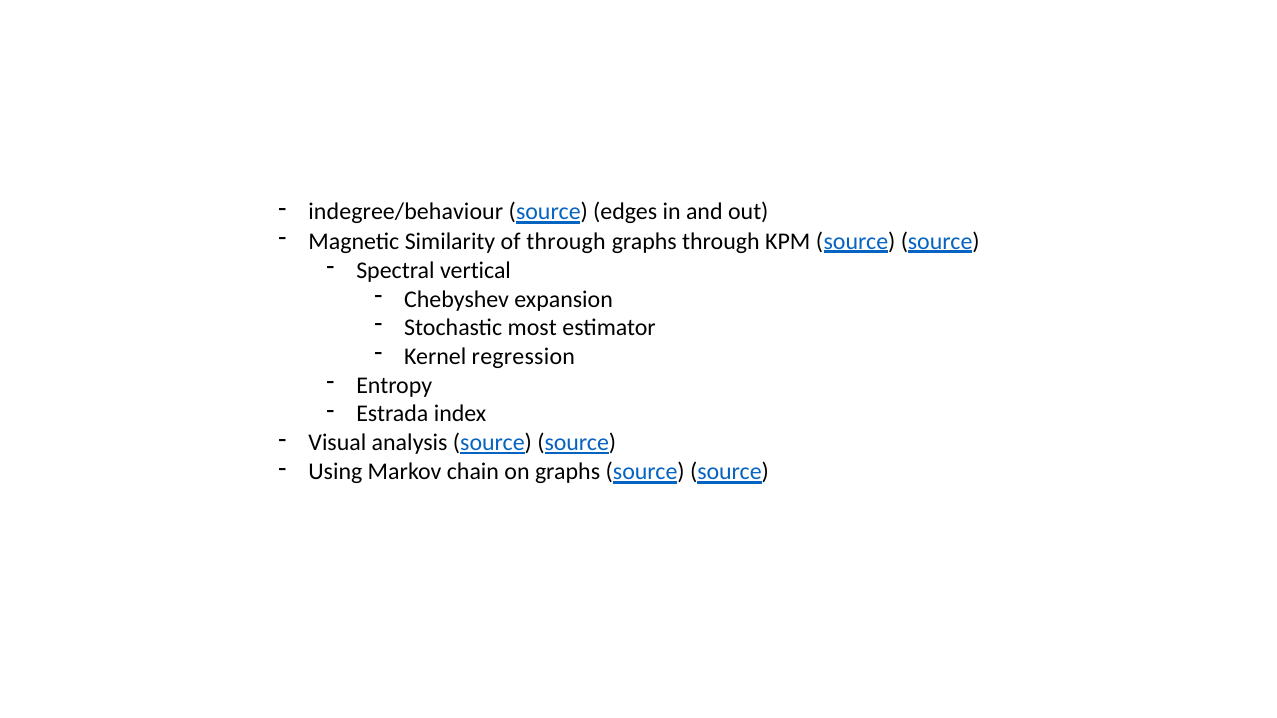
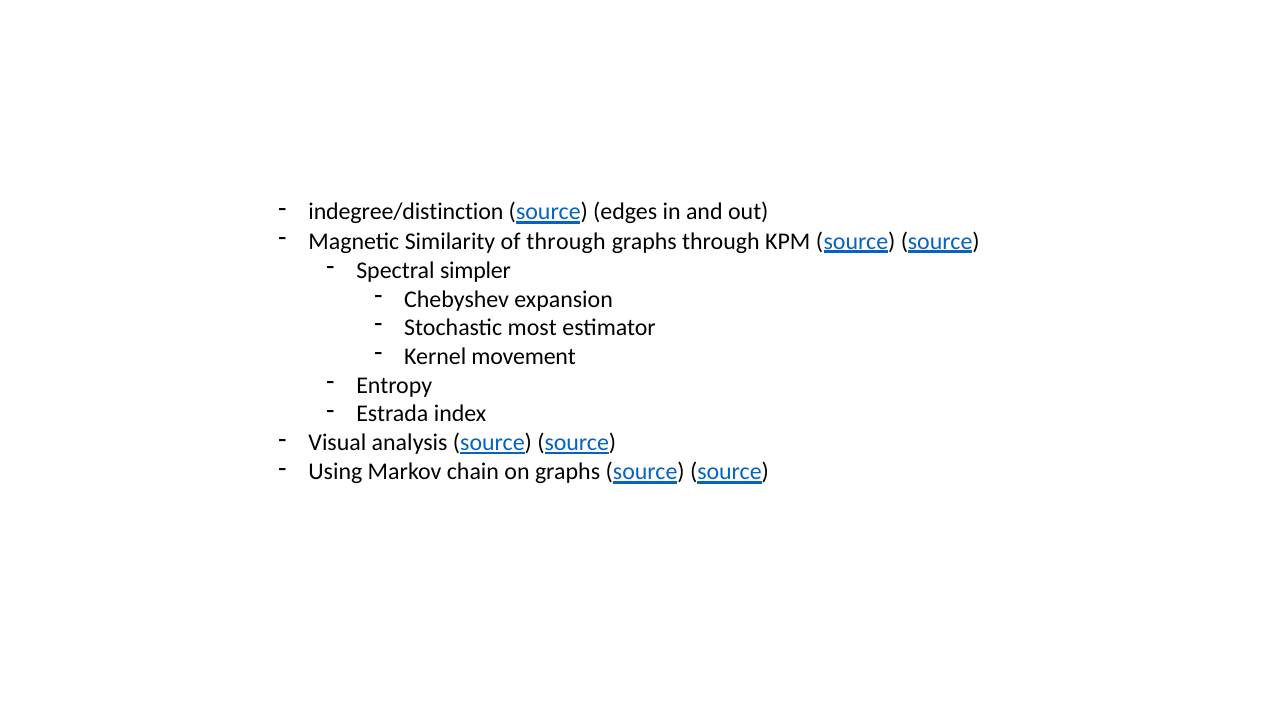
indegree/behaviour: indegree/behaviour -> indegree/distinction
vertical: vertical -> simpler
regression: regression -> movement
